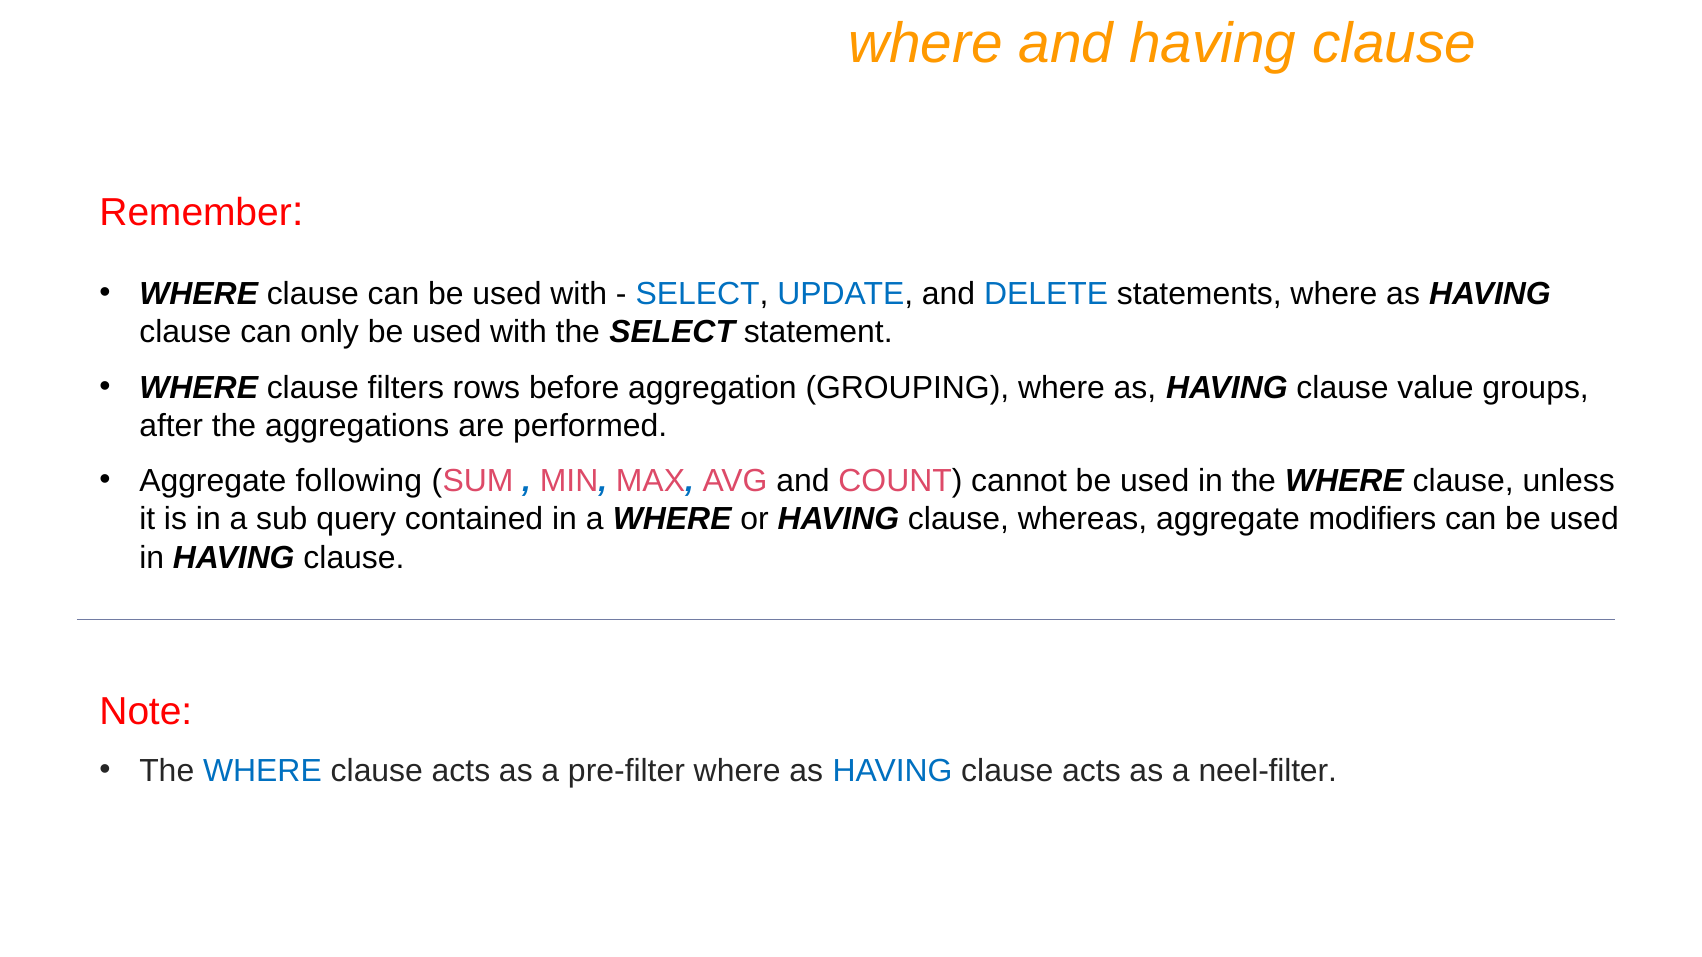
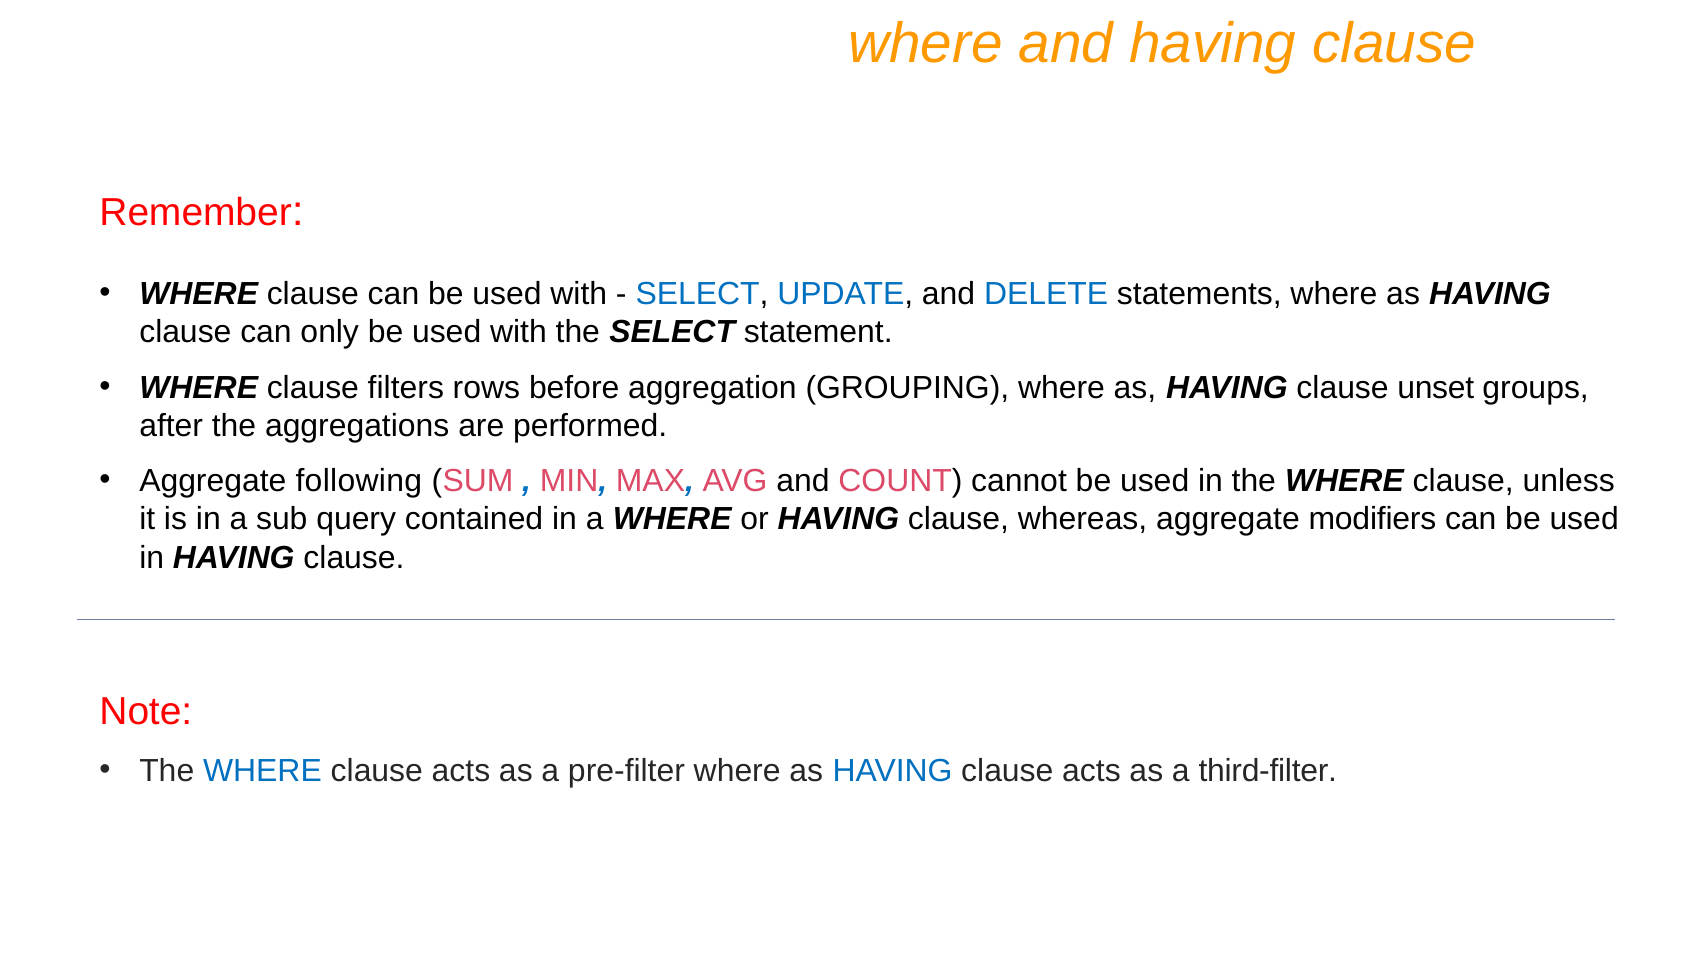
value: value -> unset
neel-filter: neel-filter -> third-filter
